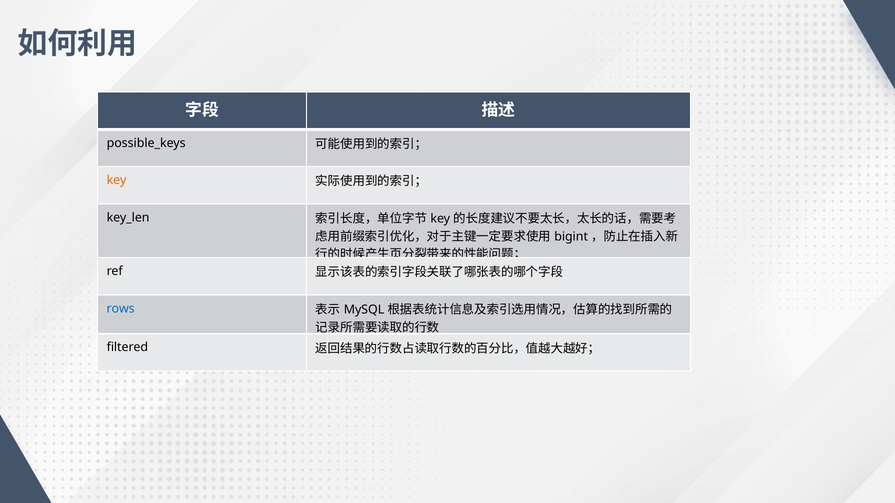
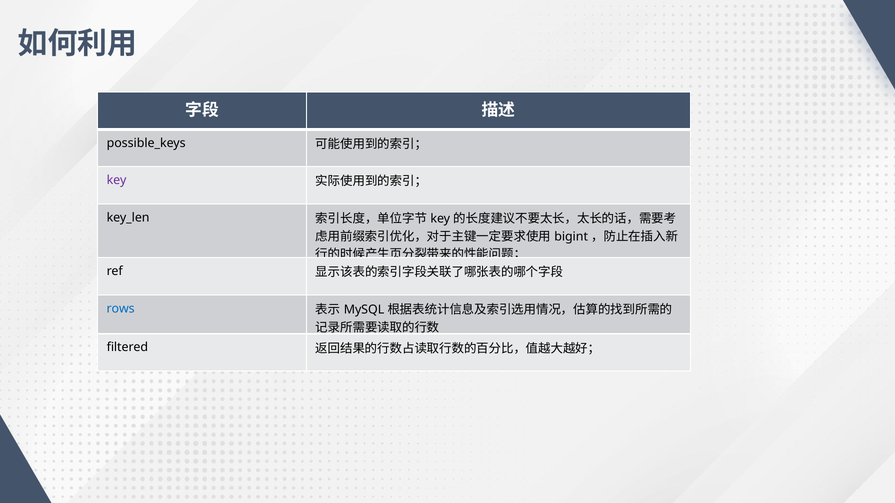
key at (117, 180) colour: orange -> purple
